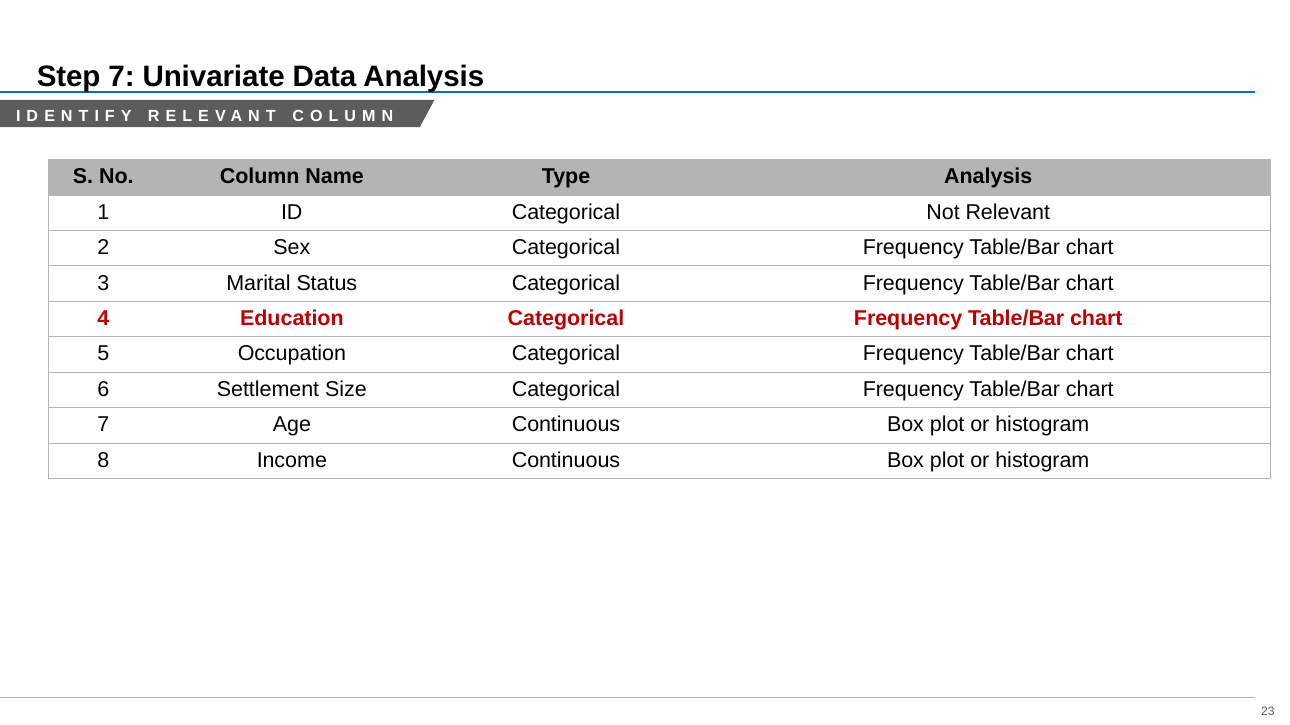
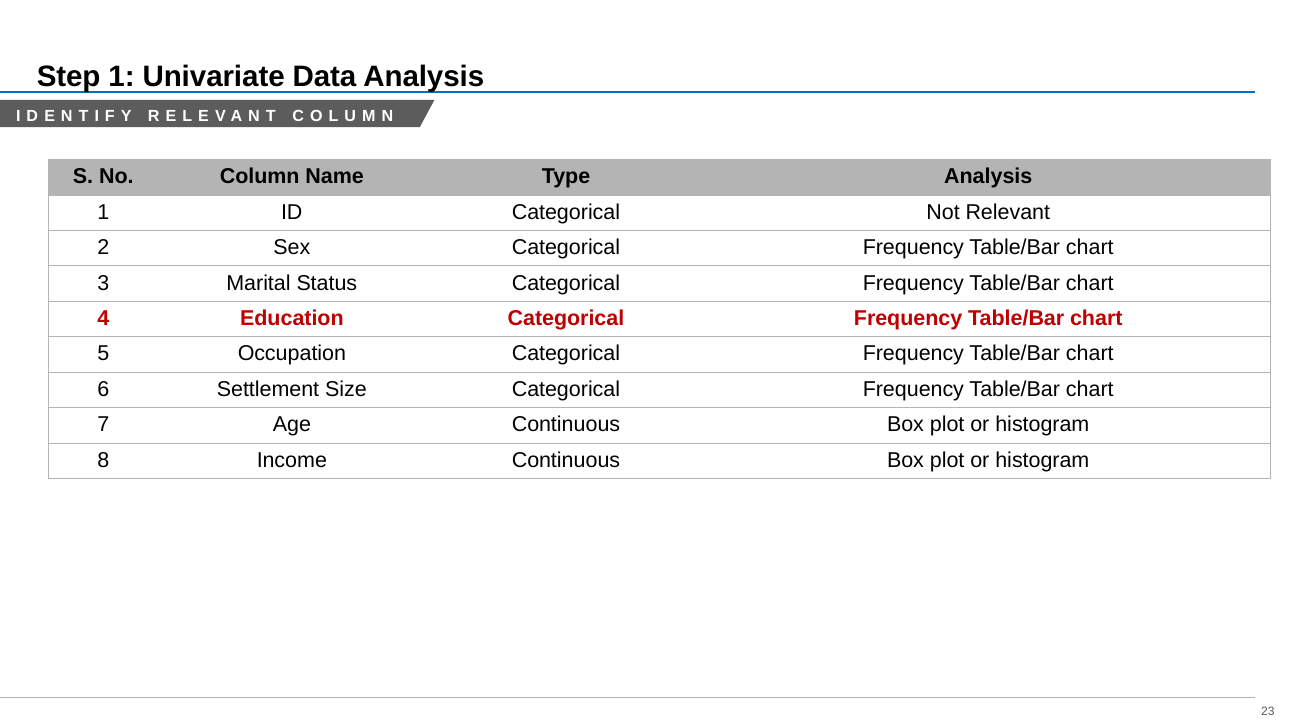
Step 7: 7 -> 1
